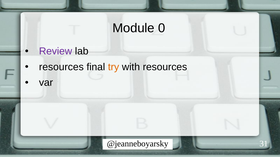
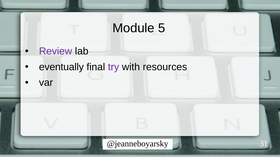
0: 0 -> 5
resources at (61, 67): resources -> eventually
try colour: orange -> purple
